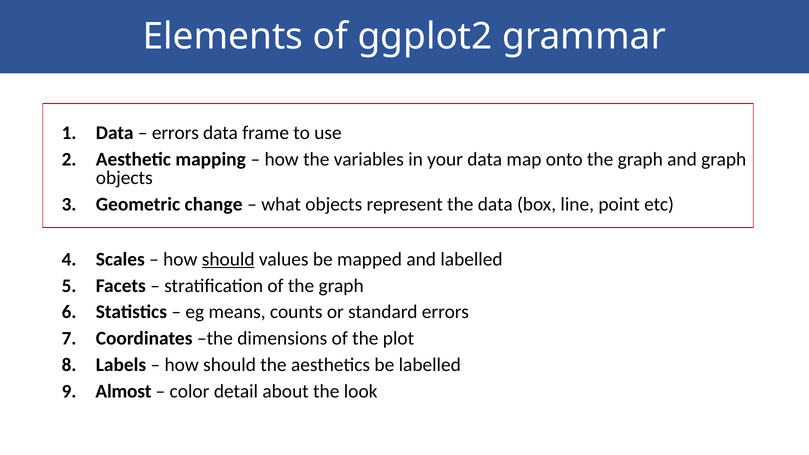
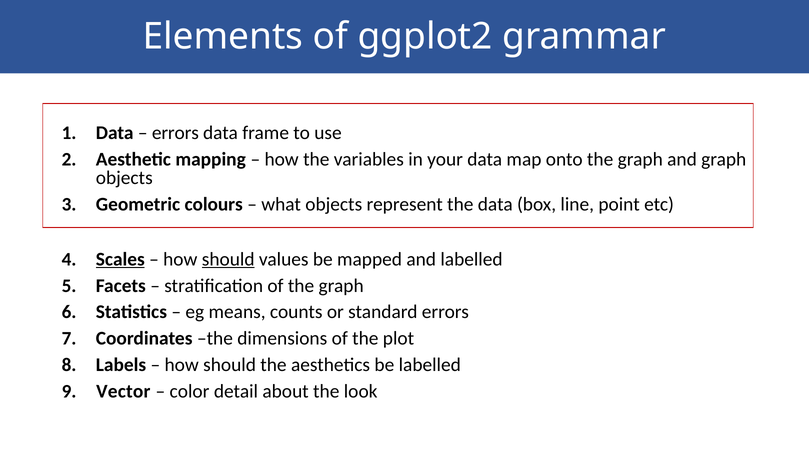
change: change -> colours
Scales underline: none -> present
Almost: Almost -> Vector
